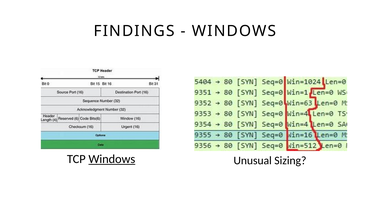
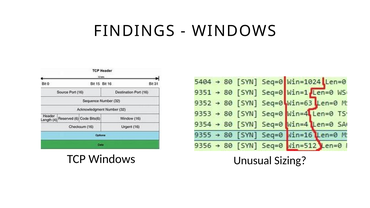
Windows at (112, 159) underline: present -> none
